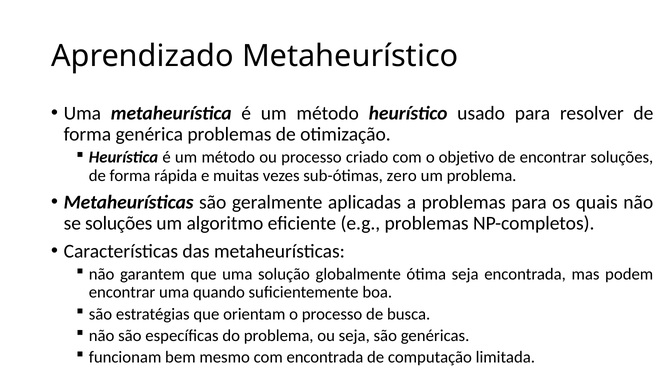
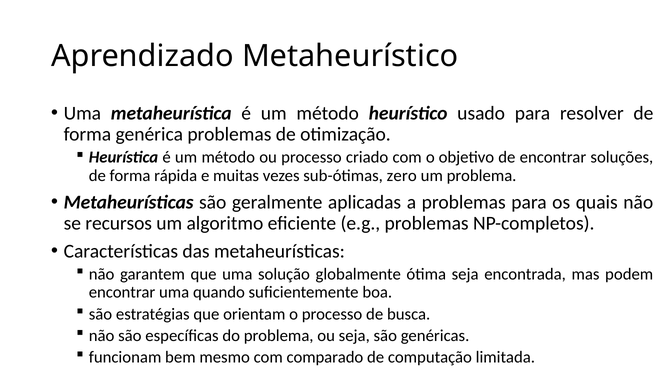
se soluções: soluções -> recursos
com encontrada: encontrada -> comparado
